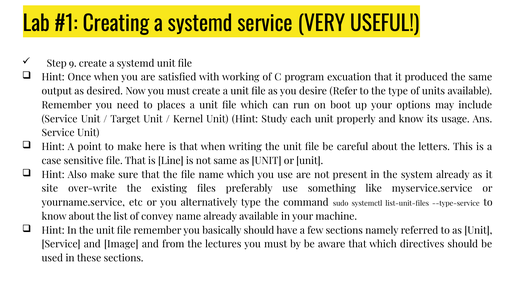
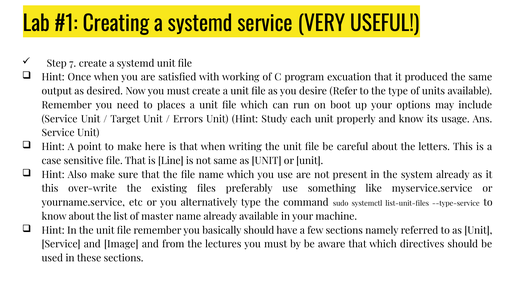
9: 9 -> 7
Kernel: Kernel -> Errors
site at (50, 189): site -> this
convey: convey -> master
